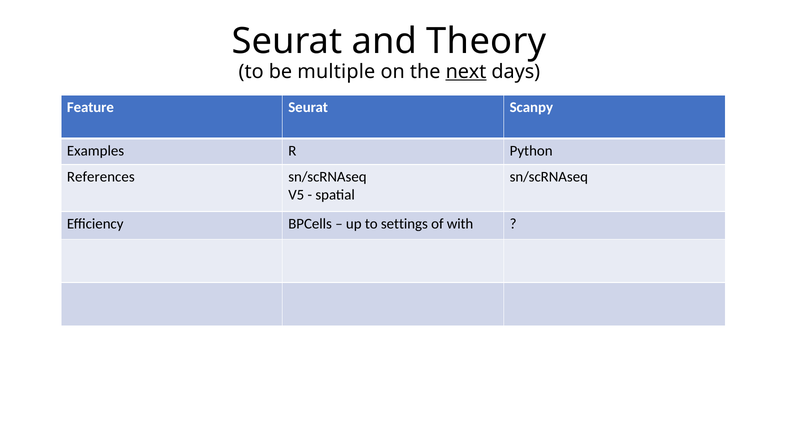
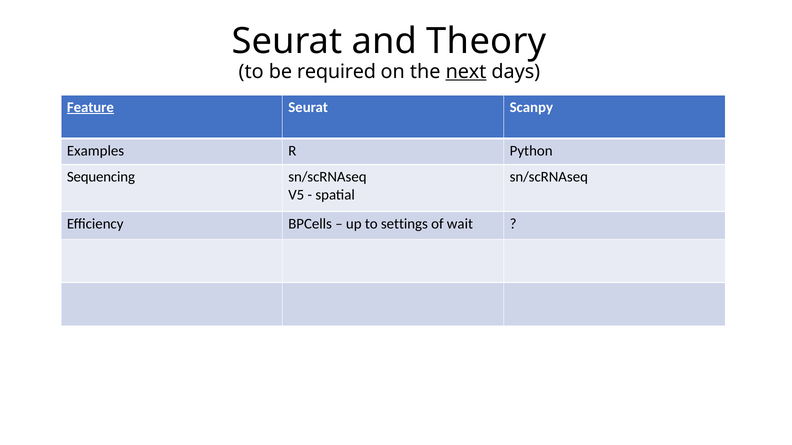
multiple: multiple -> required
Feature underline: none -> present
References: References -> Sequencing
with: with -> wait
